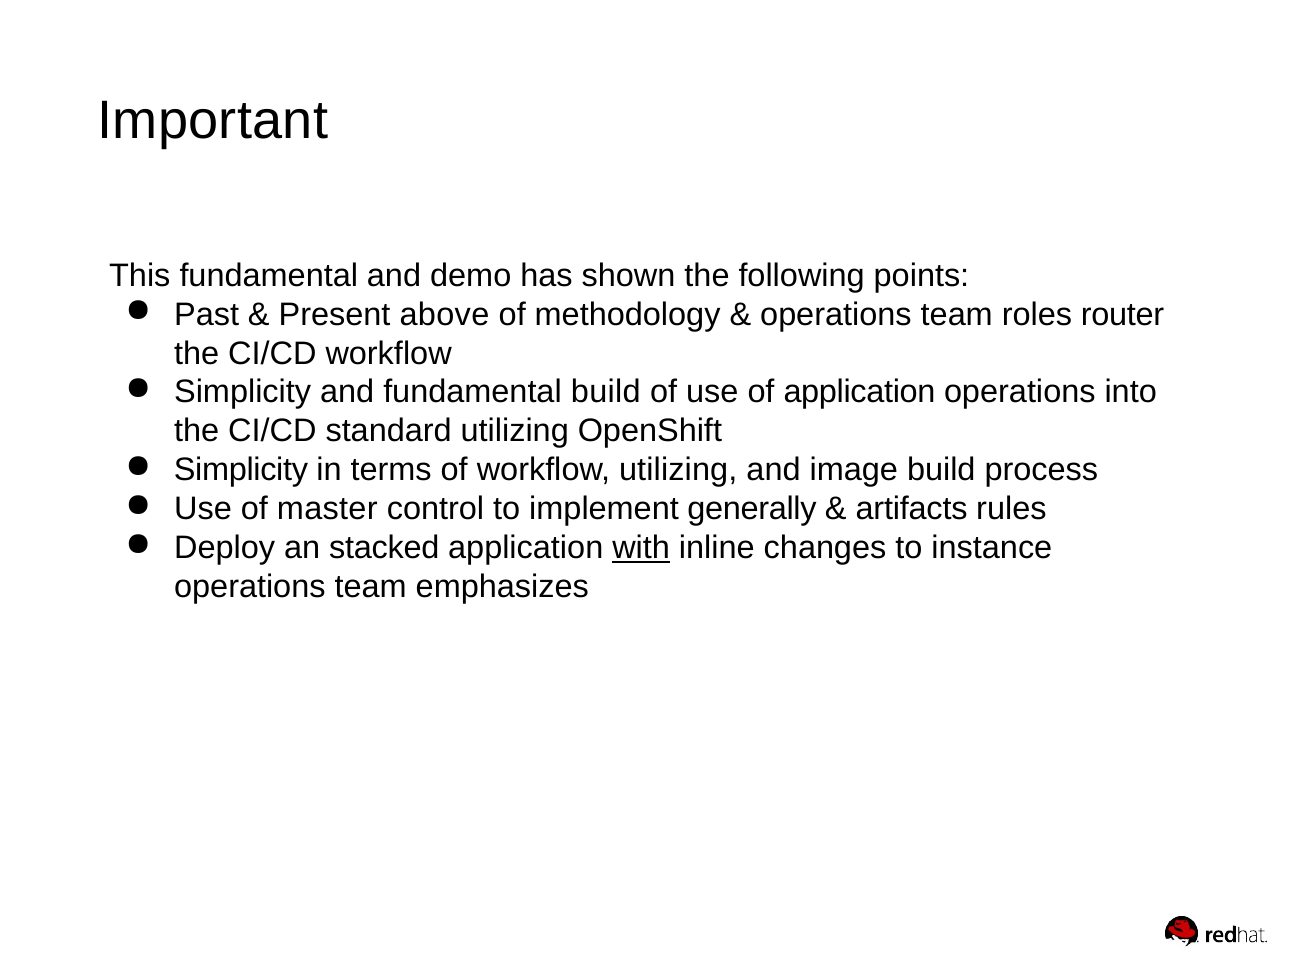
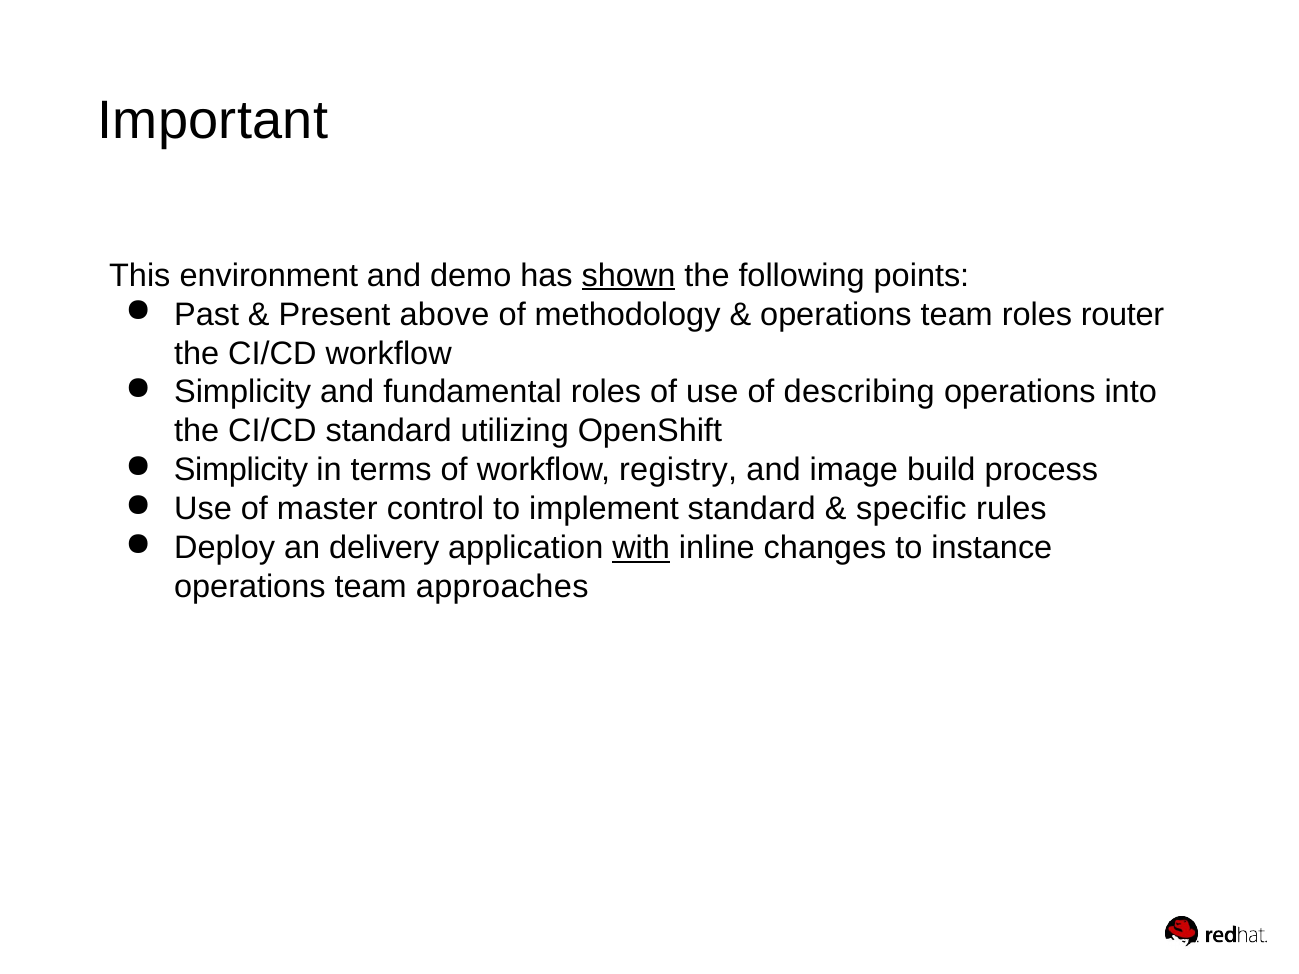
This fundamental: fundamental -> environment
shown underline: none -> present
fundamental build: build -> roles
of application: application -> describing
workflow utilizing: utilizing -> registry
implement generally: generally -> standard
artifacts: artifacts -> specific
stacked: stacked -> delivery
emphasizes: emphasizes -> approaches
